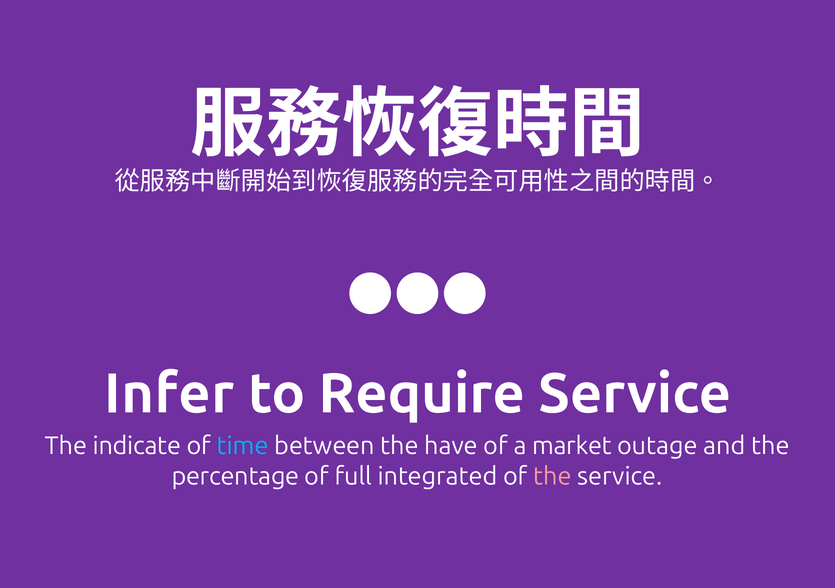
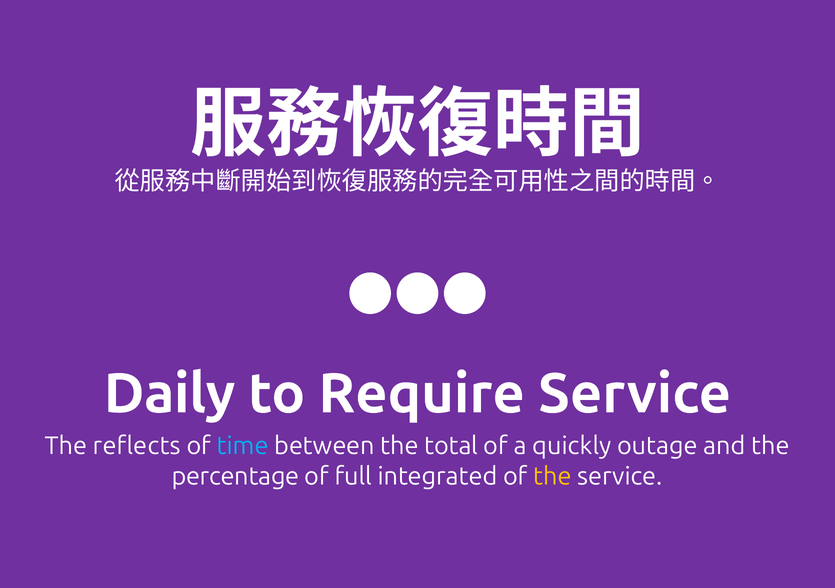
Infer: Infer -> Daily
indicate: indicate -> reflects
have: have -> total
market: market -> quickly
the at (552, 477) colour: pink -> yellow
